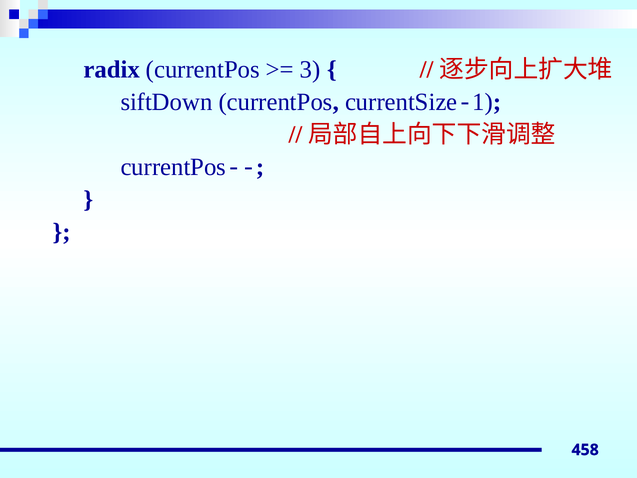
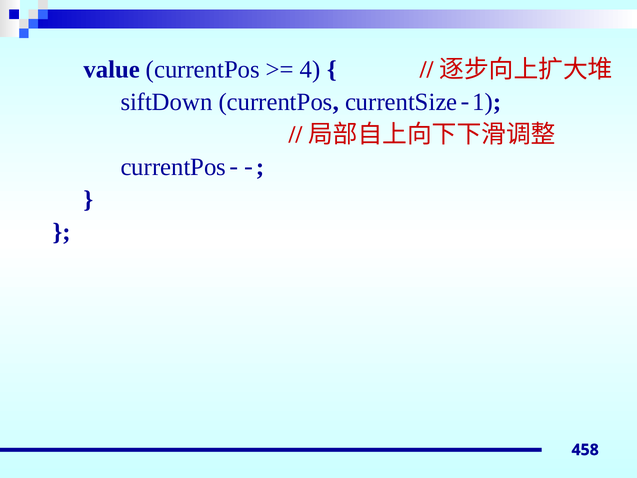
radix: radix -> value
3: 3 -> 4
